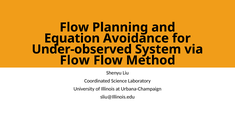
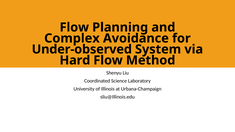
Equation: Equation -> Complex
Flow at (75, 60): Flow -> Hard
